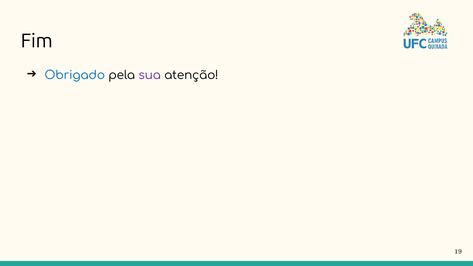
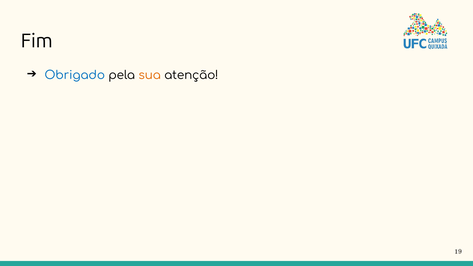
sua colour: purple -> orange
